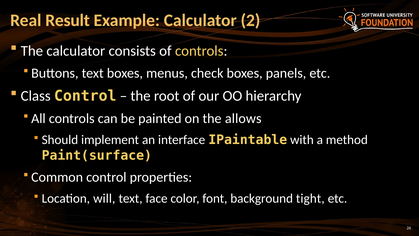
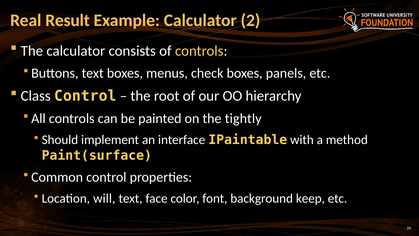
allows: allows -> tightly
tight: tight -> keep
